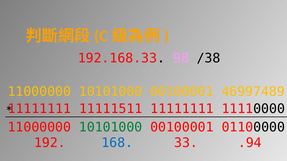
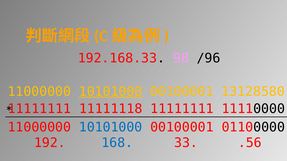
/38: /38 -> /96
10101000 at (111, 92) underline: none -> present
46997489: 46997489 -> 13128580
11111511: 11111511 -> 11111118
10101000 at (111, 127) colour: green -> blue
.94: .94 -> .56
